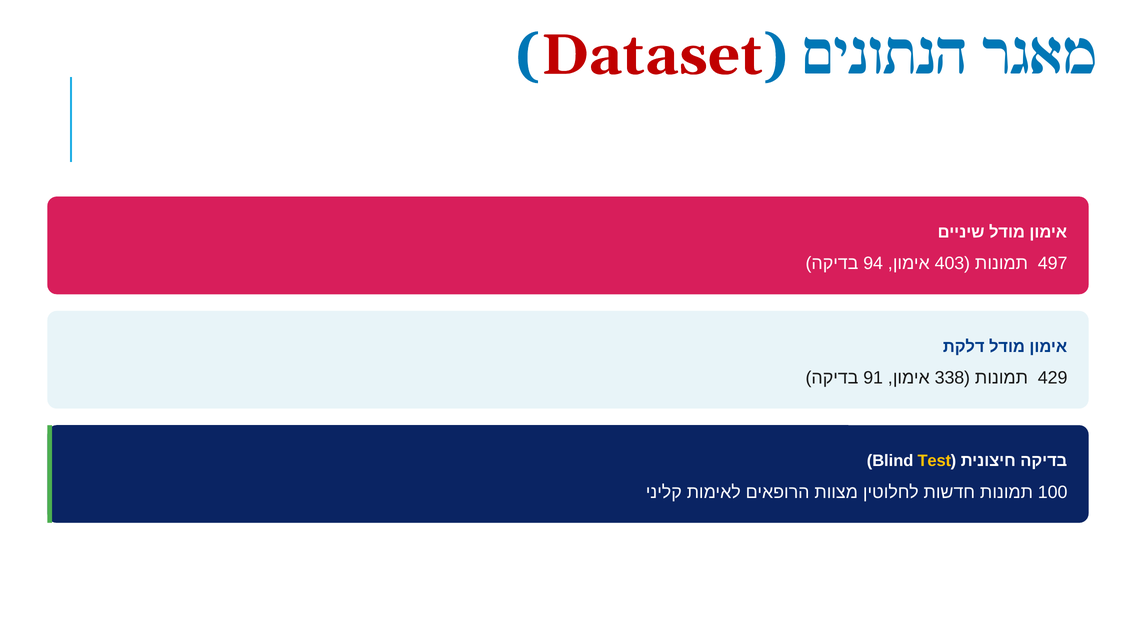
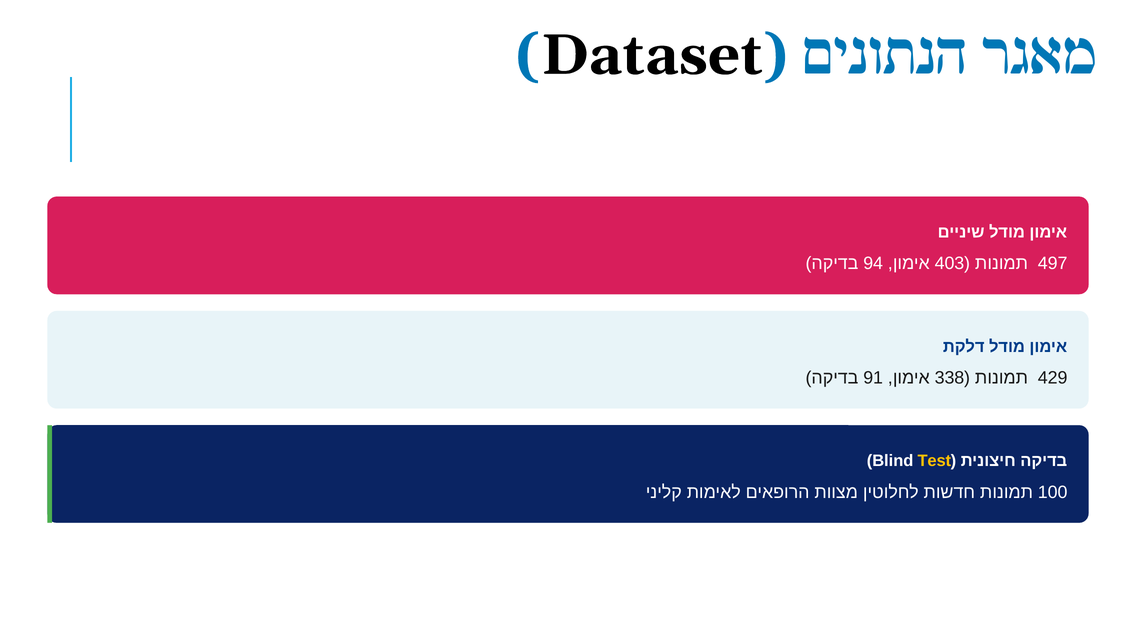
Dataset colour: red -> black
